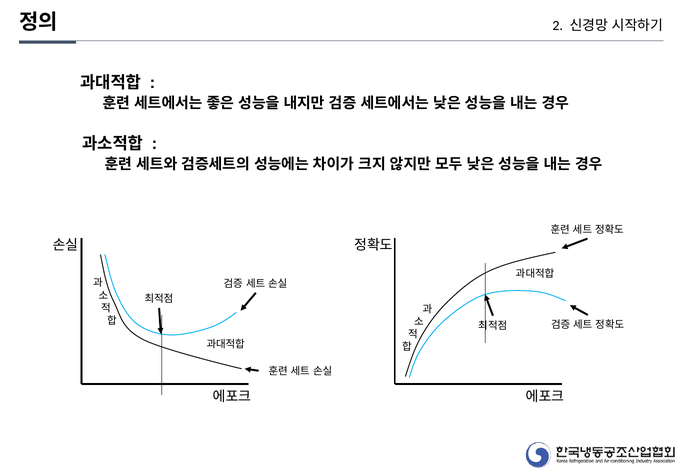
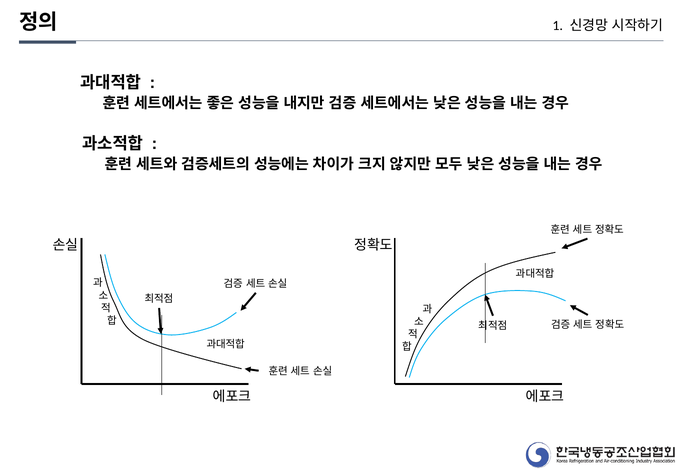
2: 2 -> 1
